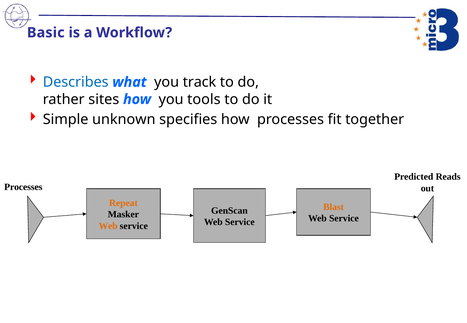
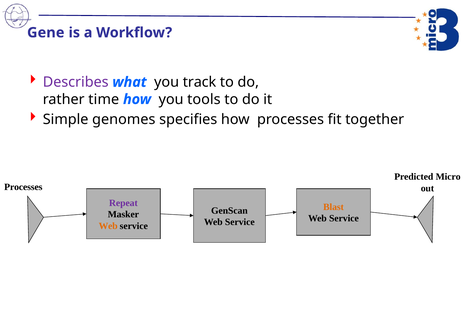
Basic: Basic -> Gene
Describes colour: blue -> purple
sites: sites -> time
unknown: unknown -> genomes
Reads: Reads -> Micro
Repeat colour: orange -> purple
